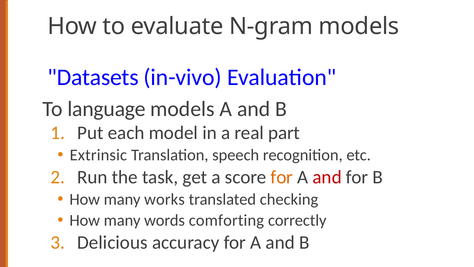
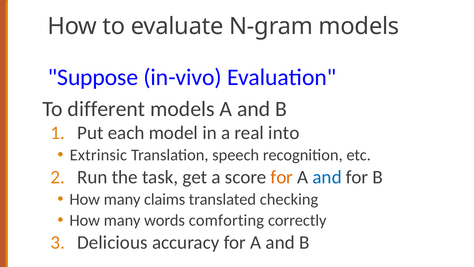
Datasets: Datasets -> Suppose
language: language -> different
part: part -> into
and at (327, 177) colour: red -> blue
works: works -> claims
